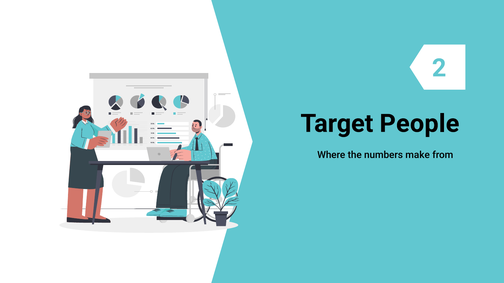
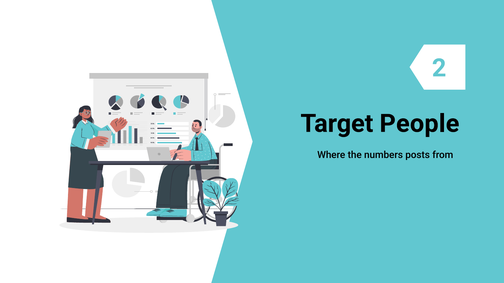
make: make -> posts
